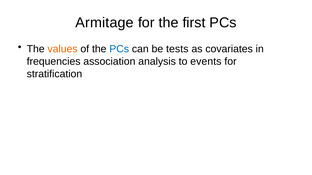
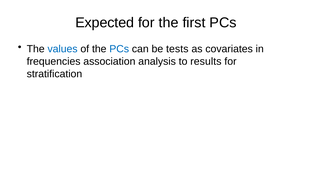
Armitage: Armitage -> Expected
values colour: orange -> blue
events: events -> results
